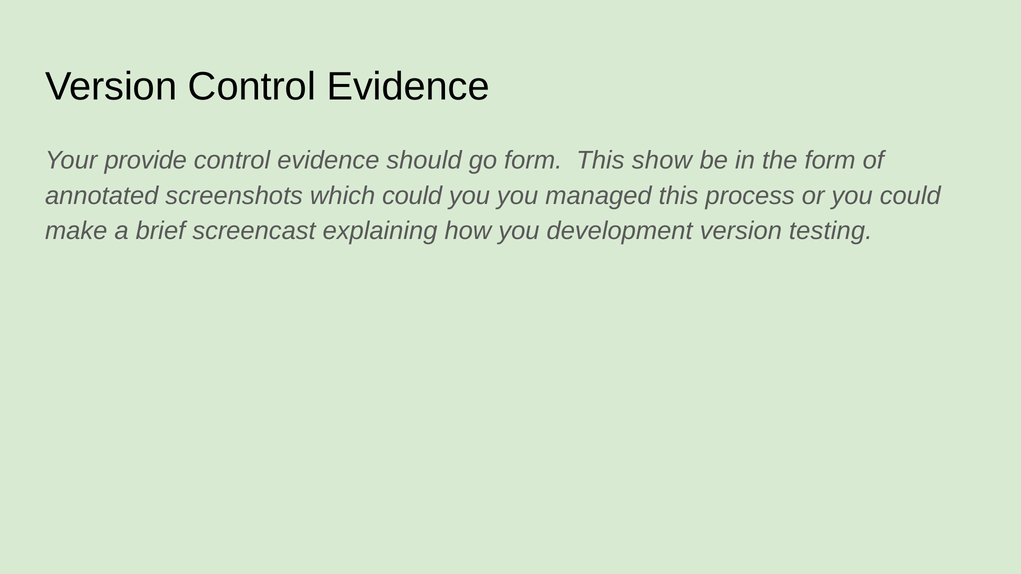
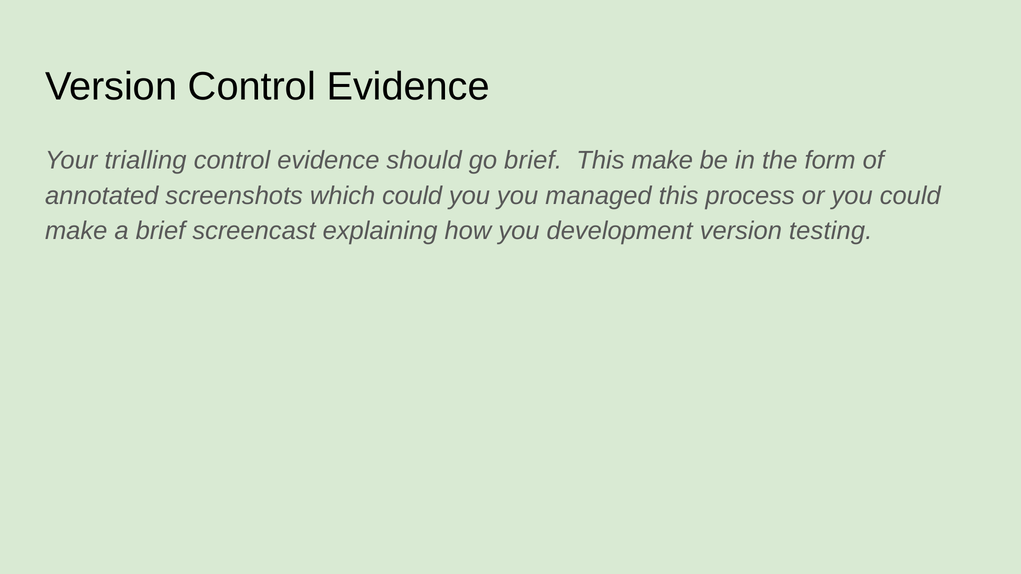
provide: provide -> trialling
go form: form -> brief
This show: show -> make
